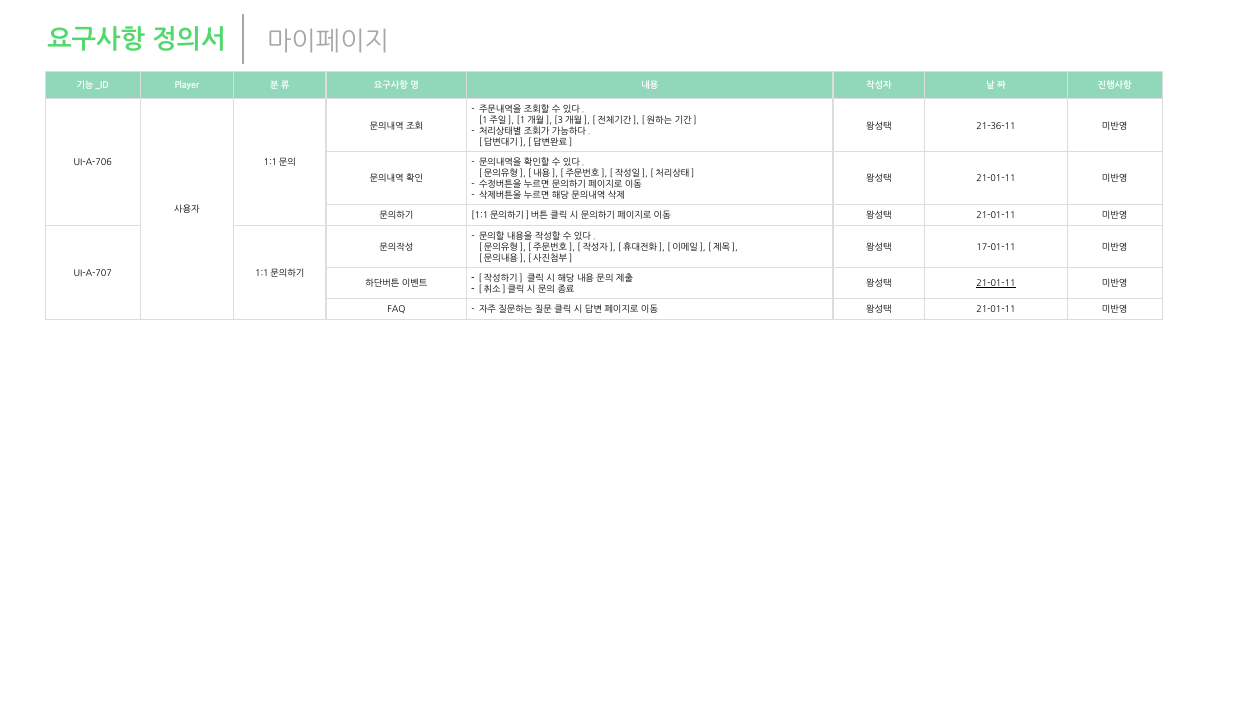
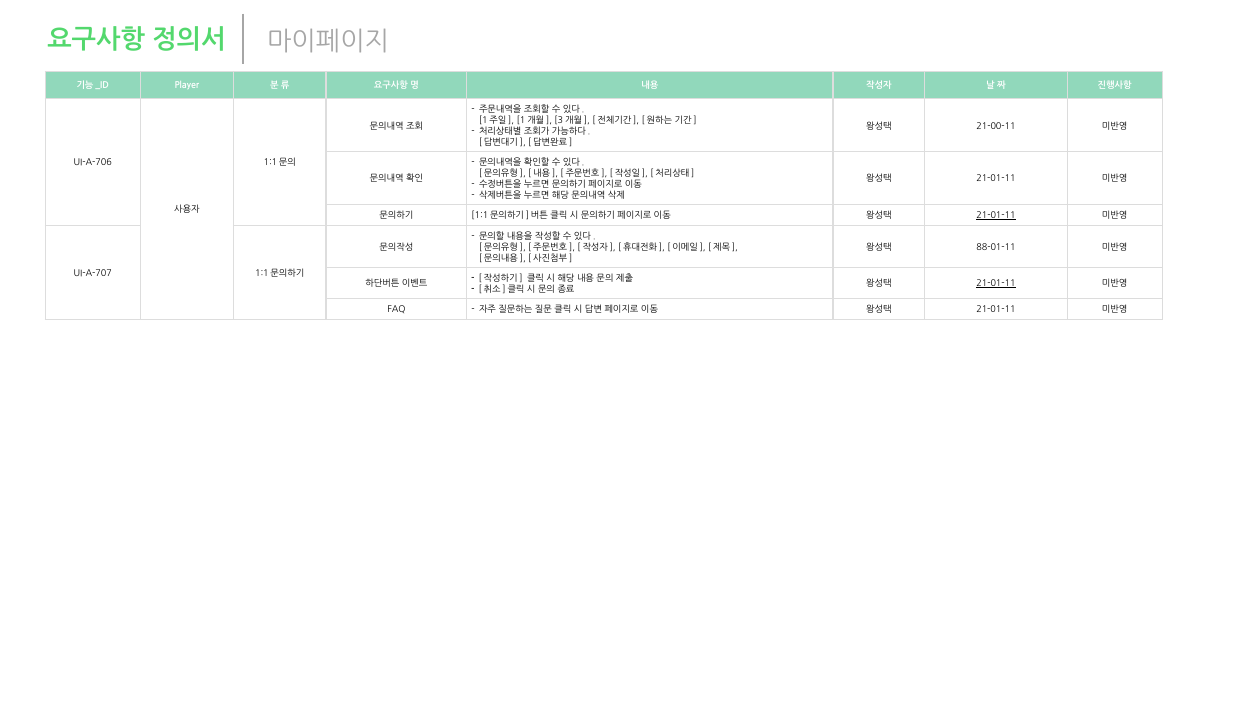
21-36-11: 21-36-11 -> 21-00-11
21-01-11 at (996, 216) underline: none -> present
17-01-11: 17-01-11 -> 88-01-11
